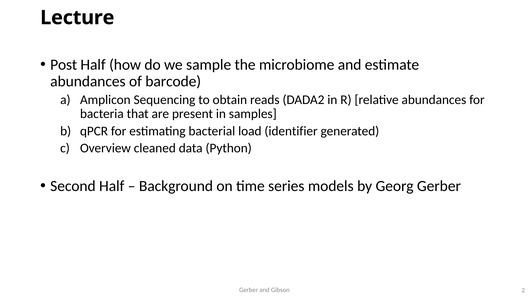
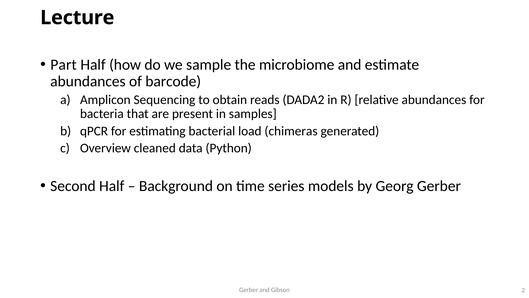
Post: Post -> Part
identifier: identifier -> chimeras
